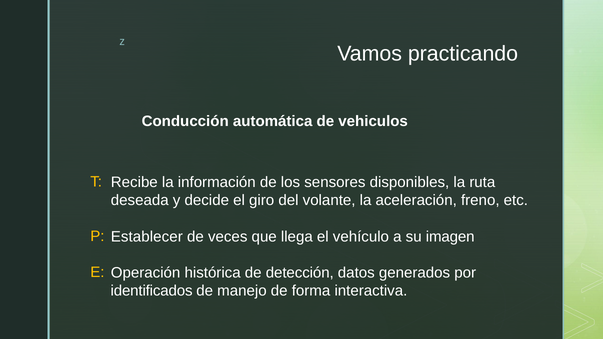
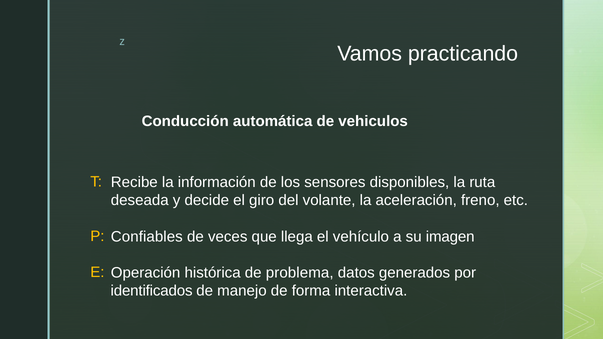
Establecer: Establecer -> Confiables
detección: detección -> problema
